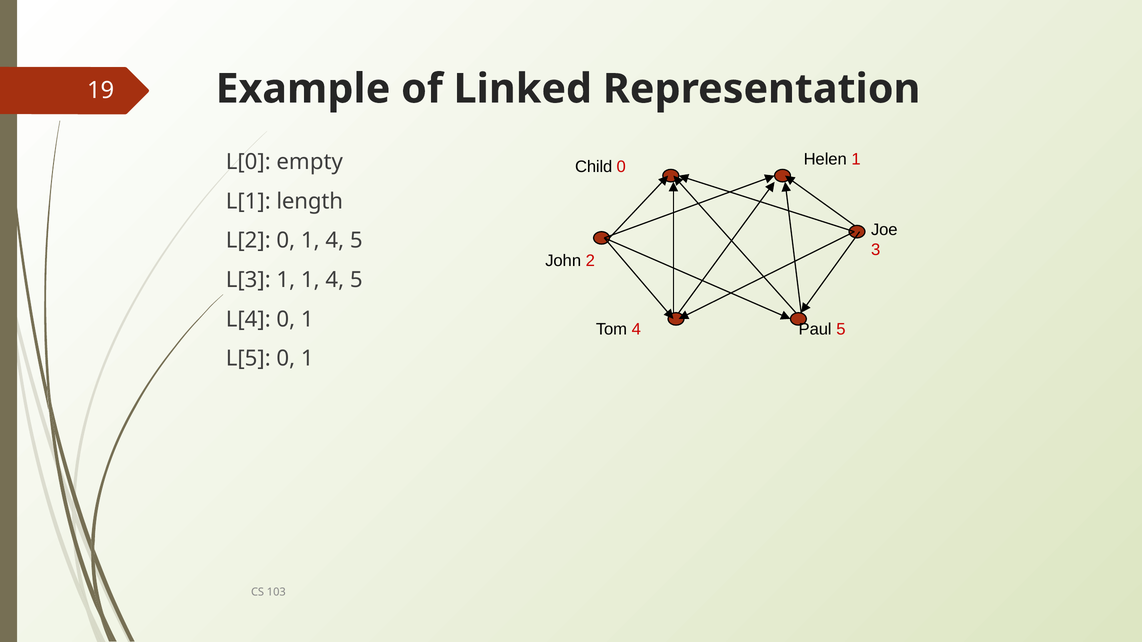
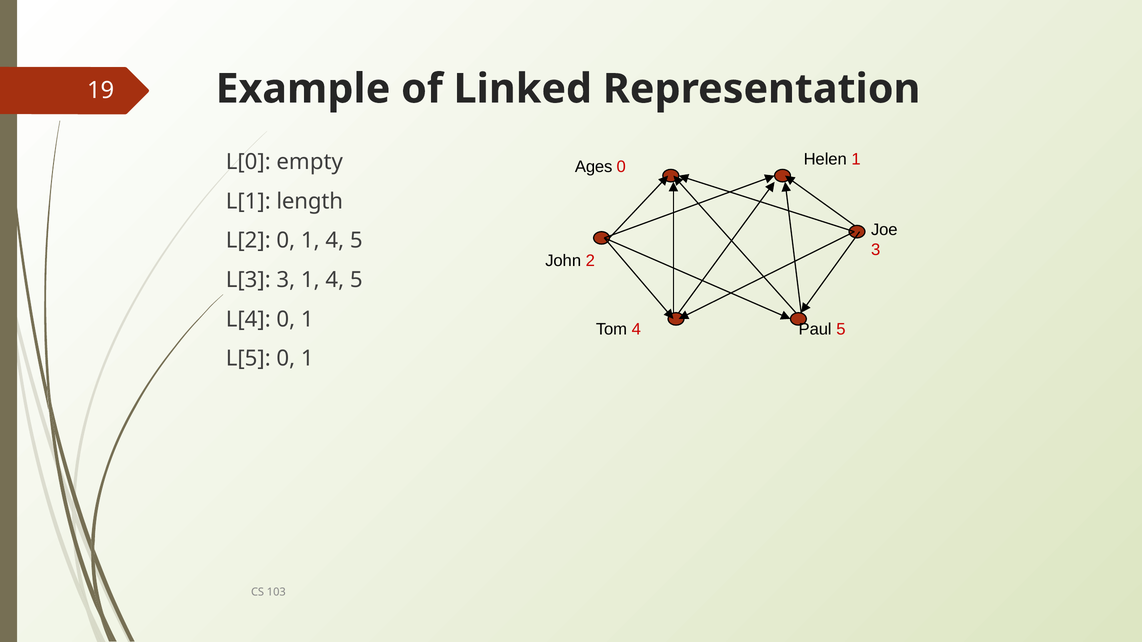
Child: Child -> Ages
L[3 1: 1 -> 3
